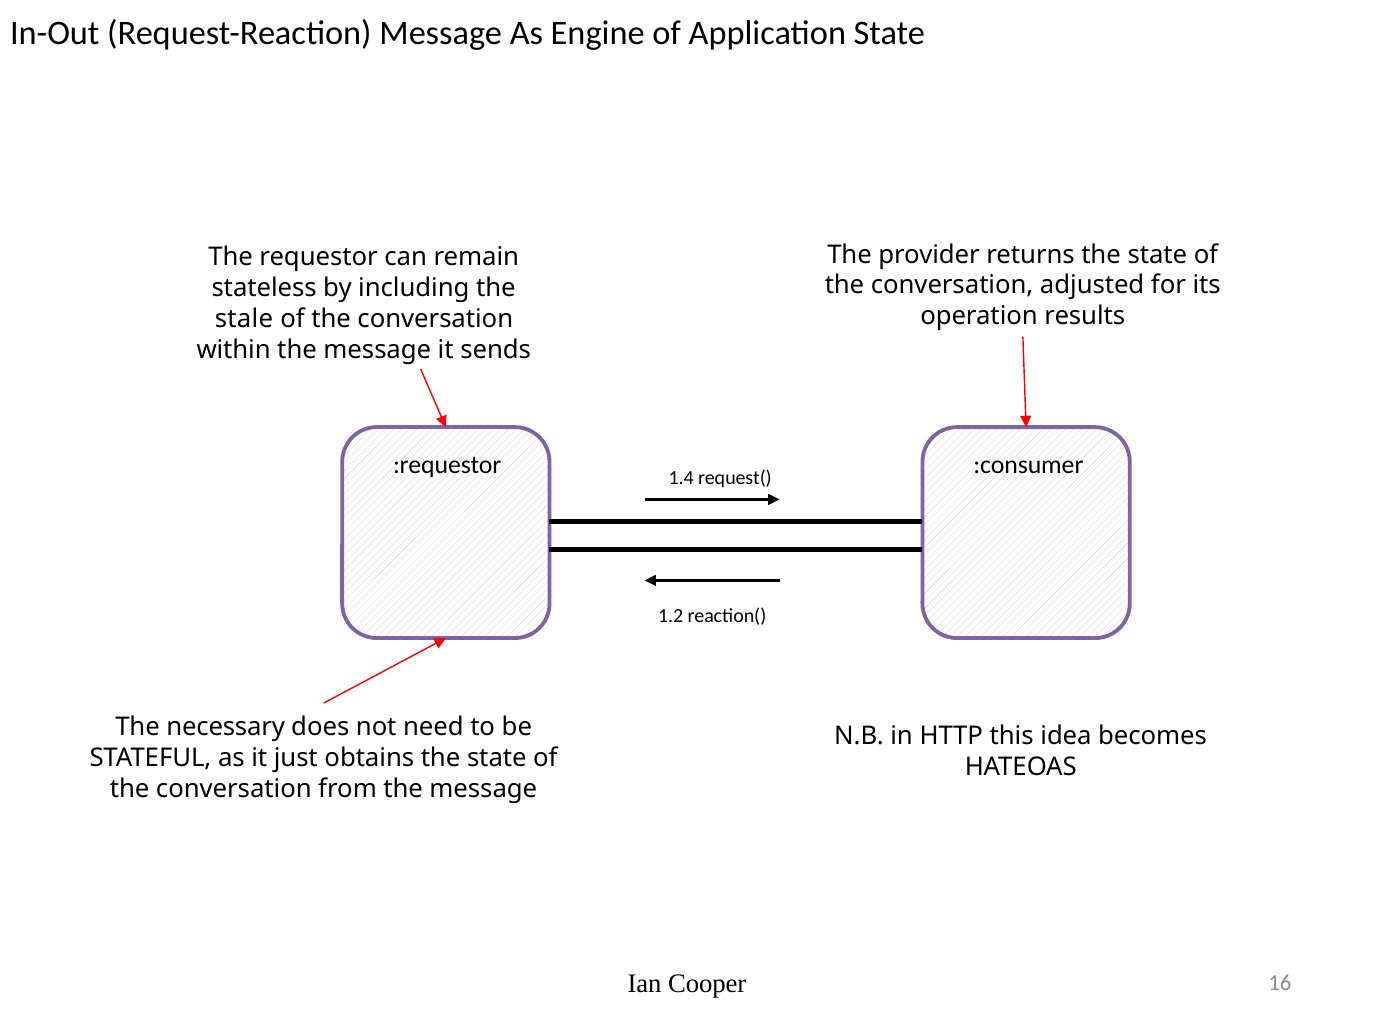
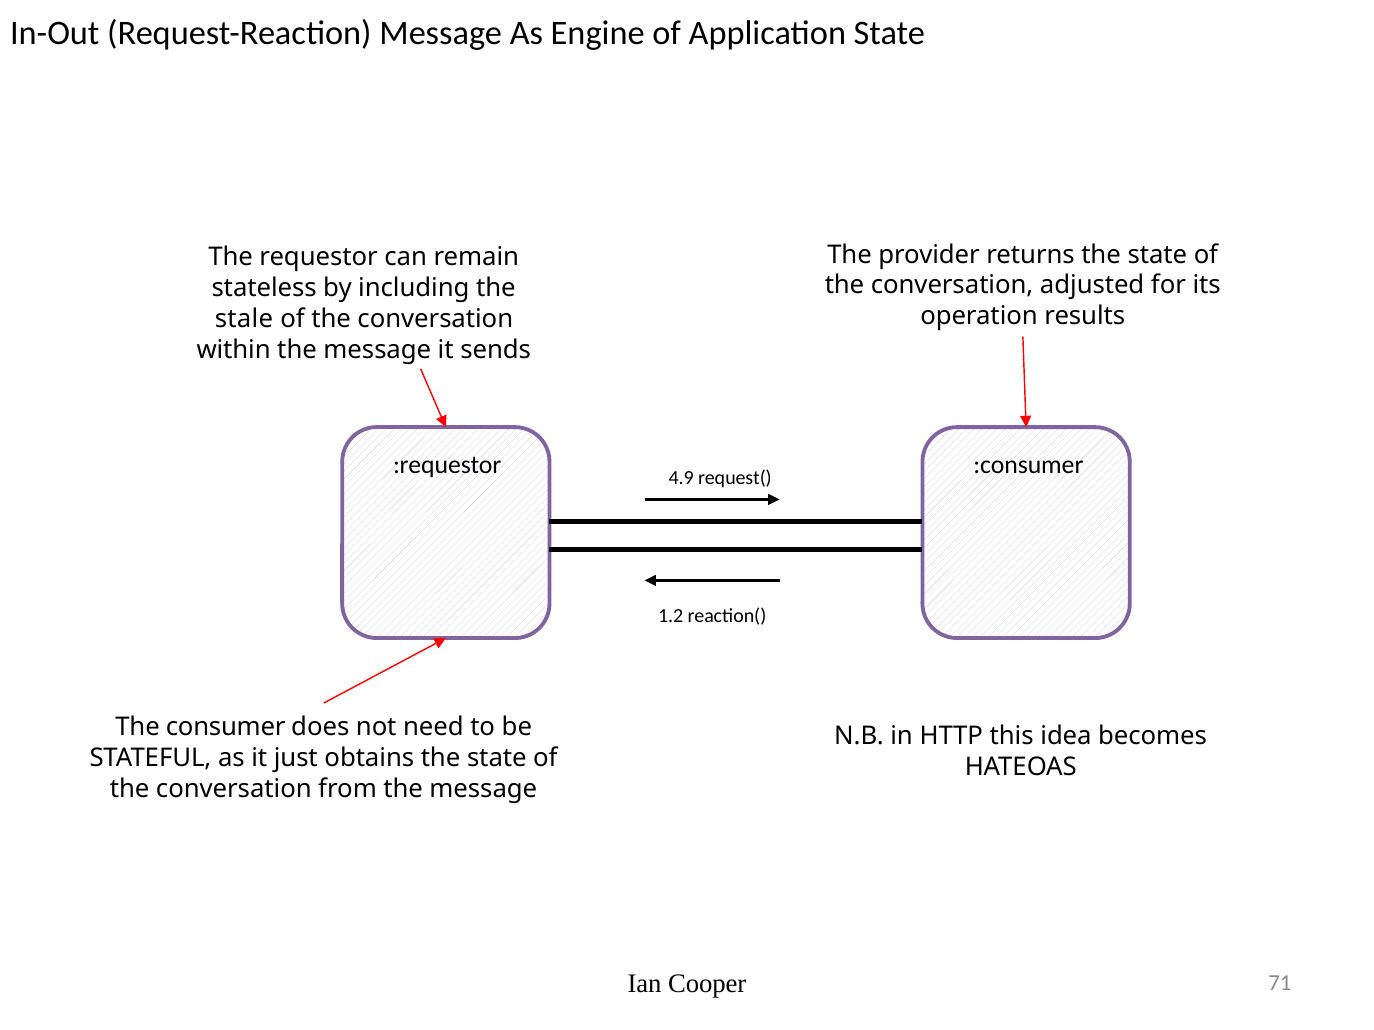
1.4: 1.4 -> 4.9
necessary: necessary -> consumer
16: 16 -> 71
